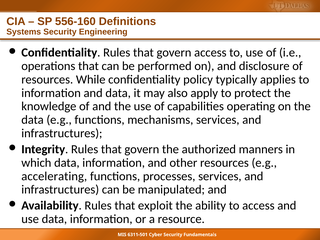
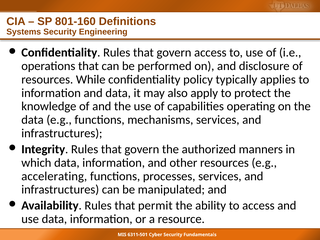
556-160: 556-160 -> 801-160
exploit: exploit -> permit
